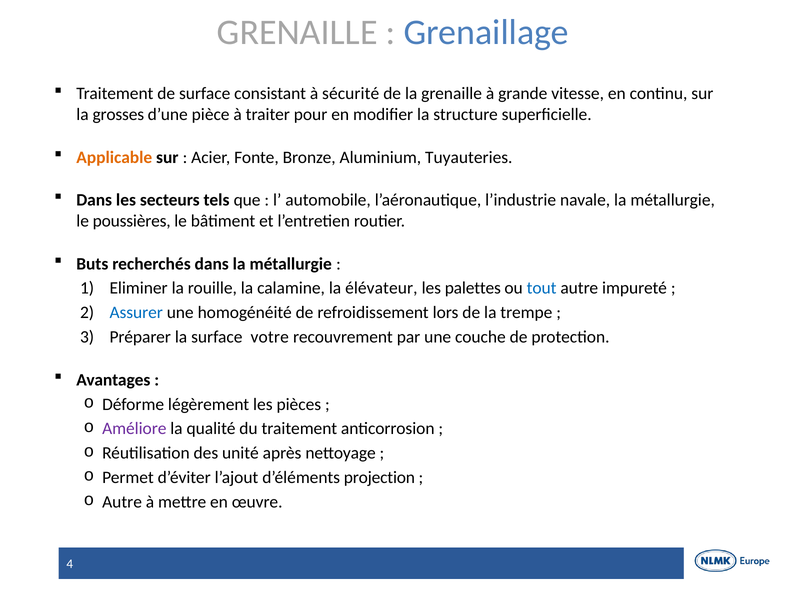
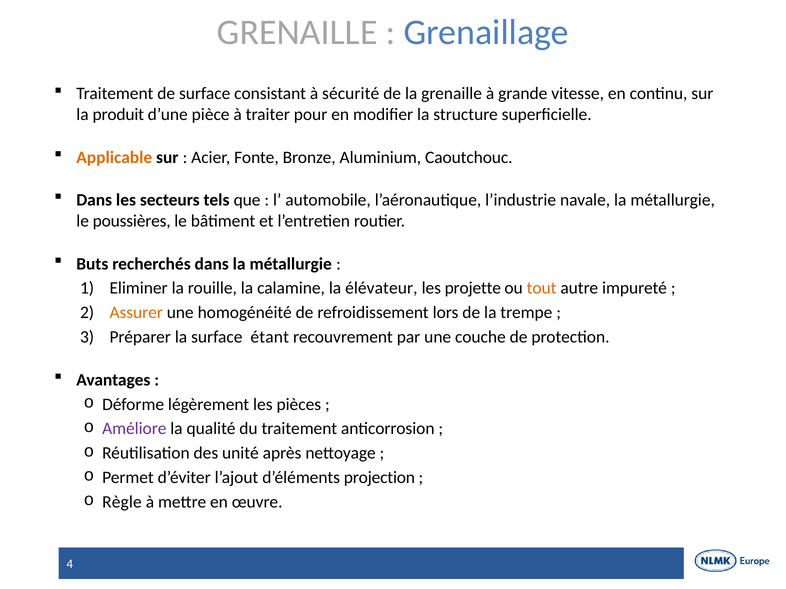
grosses: grosses -> produit
Tuyauteries: Tuyauteries -> Caoutchouc
palettes: palettes -> projette
tout colour: blue -> orange
Assurer colour: blue -> orange
votre: votre -> étant
Autre at (122, 502): Autre -> Règle
